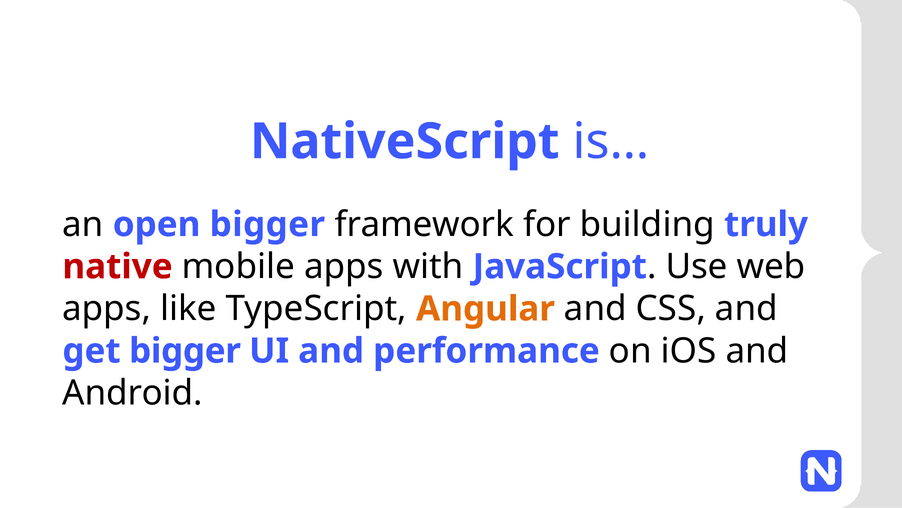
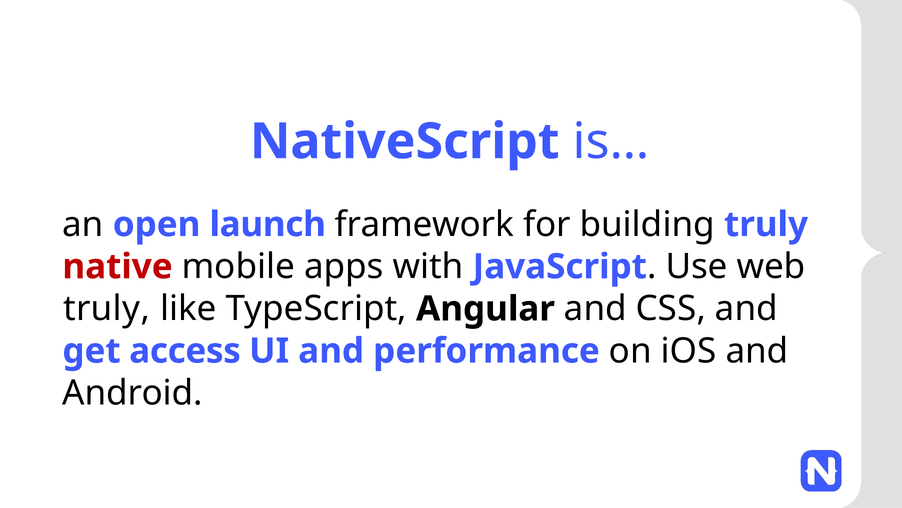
open bigger: bigger -> launch
apps at (107, 308): apps -> truly
Angular colour: orange -> black
get bigger: bigger -> access
